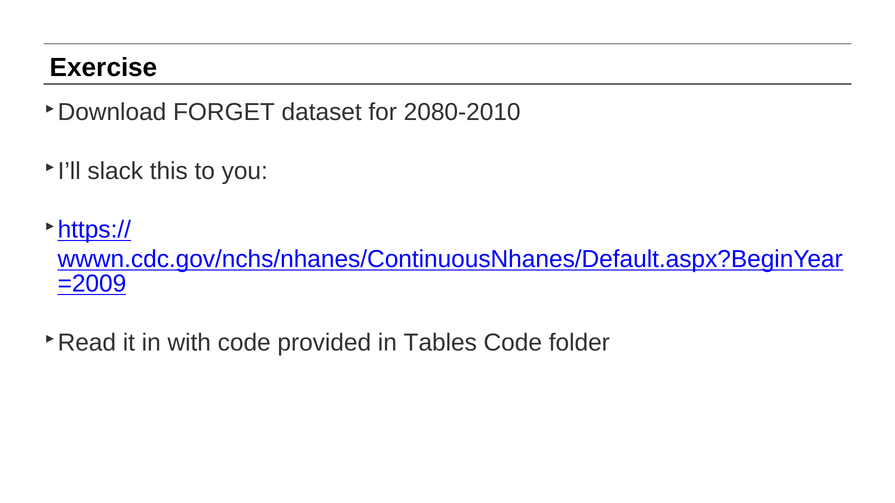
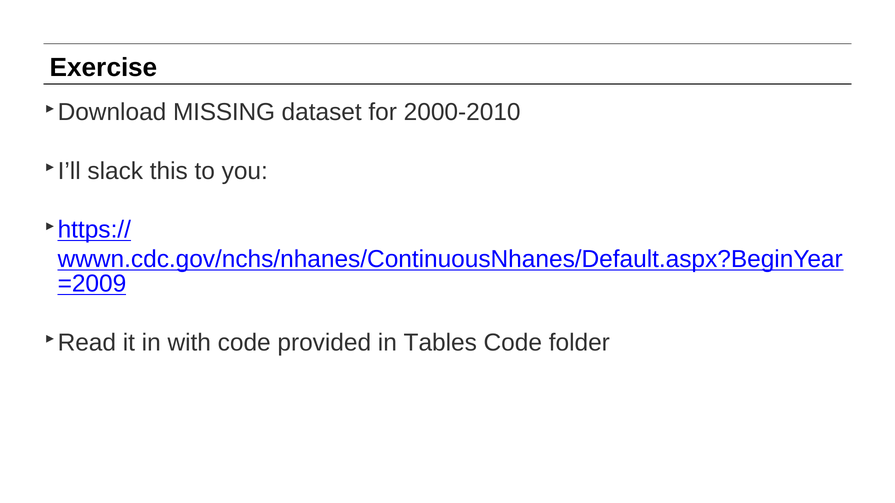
FORGET: FORGET -> MISSING
2080-2010: 2080-2010 -> 2000-2010
